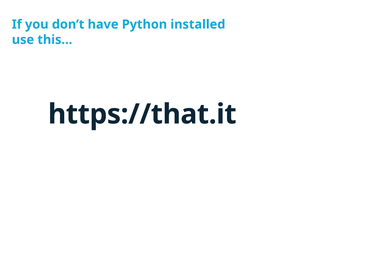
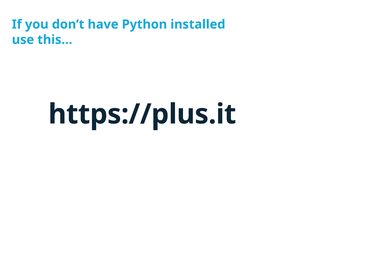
https://that.it: https://that.it -> https://plus.it
